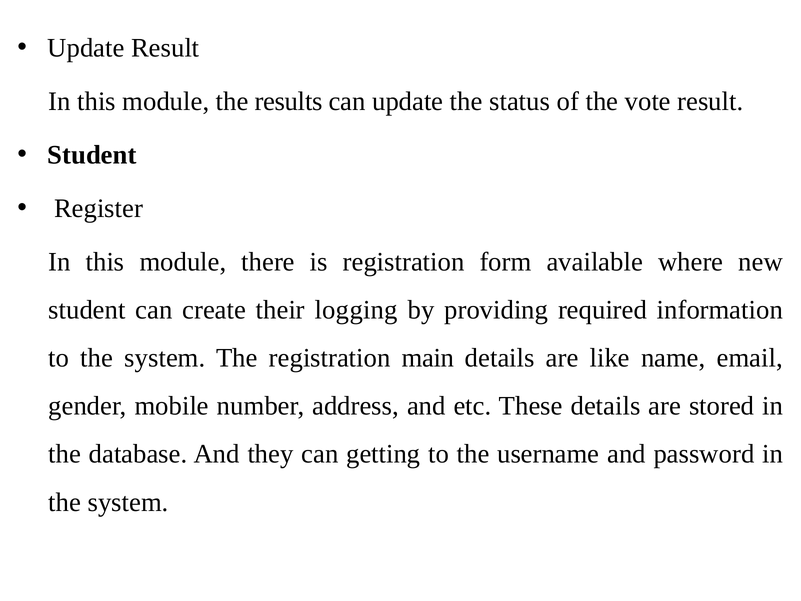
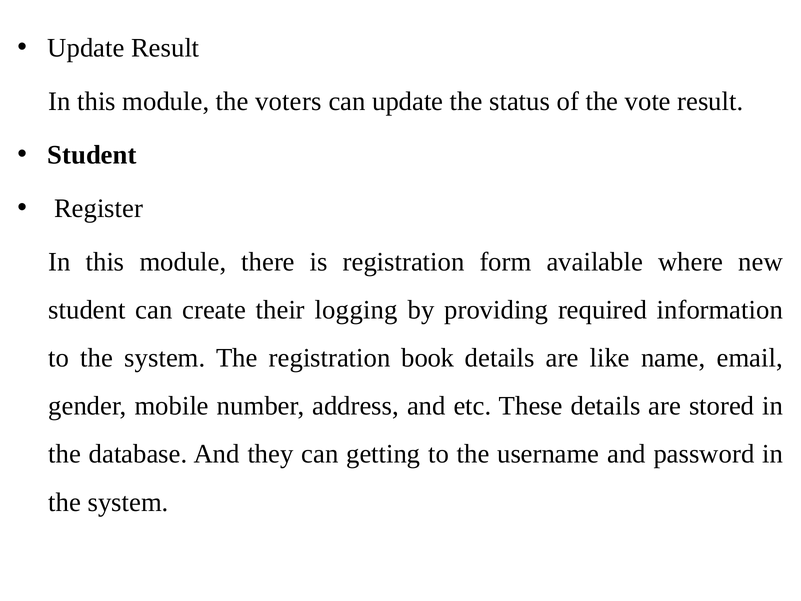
results: results -> voters
main: main -> book
